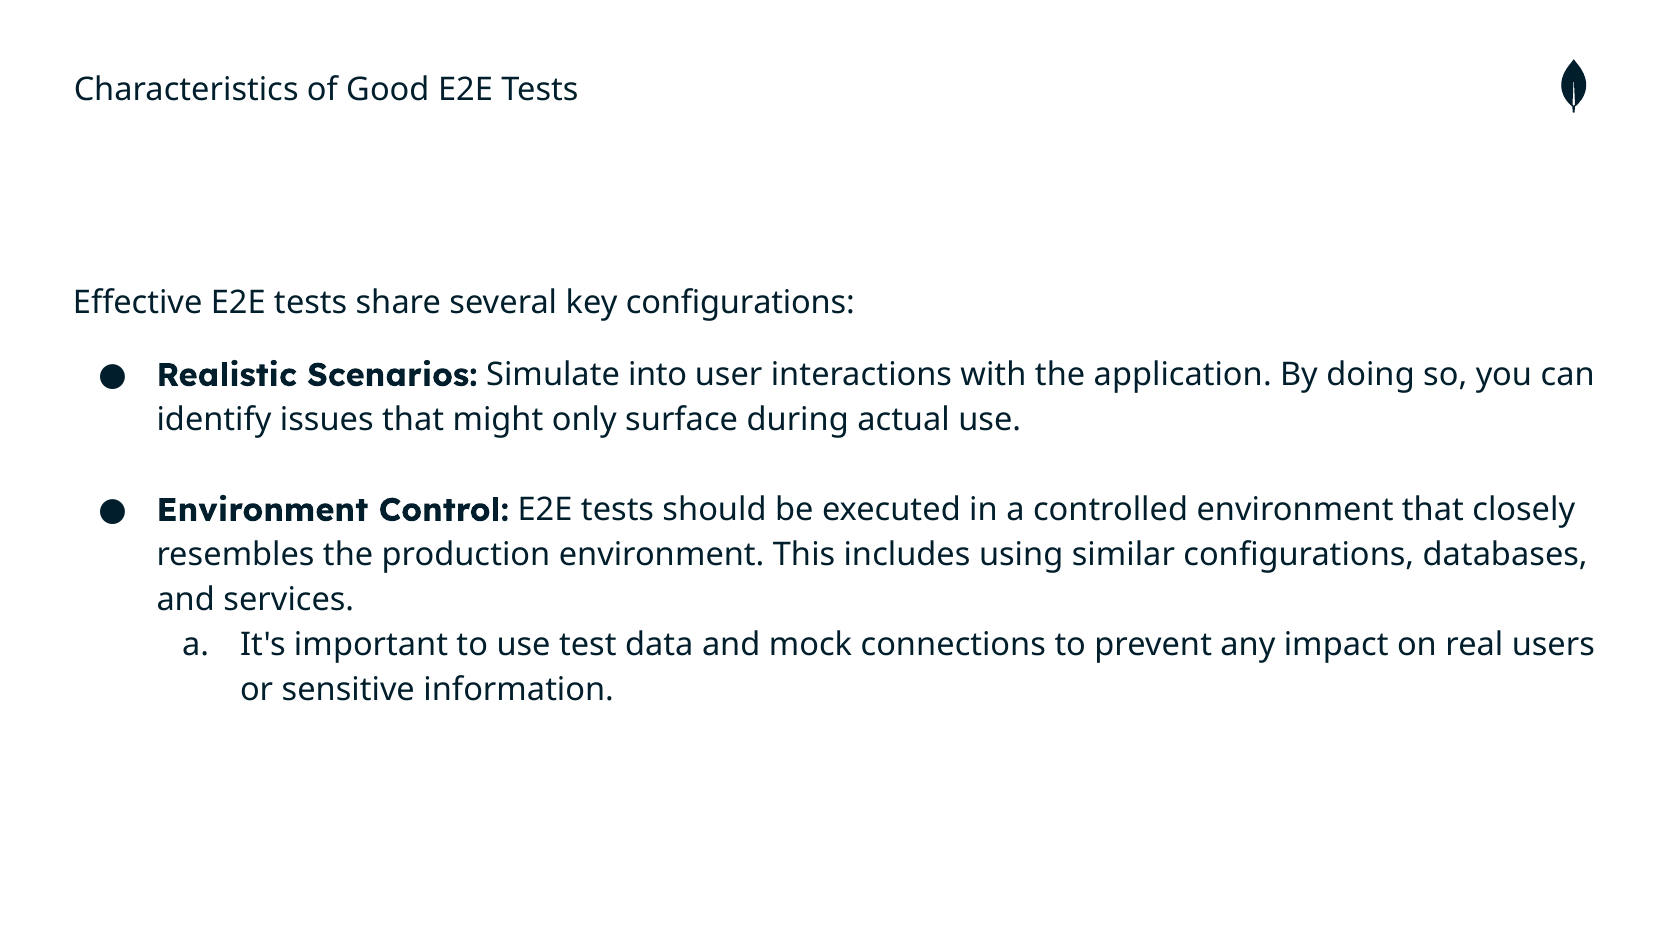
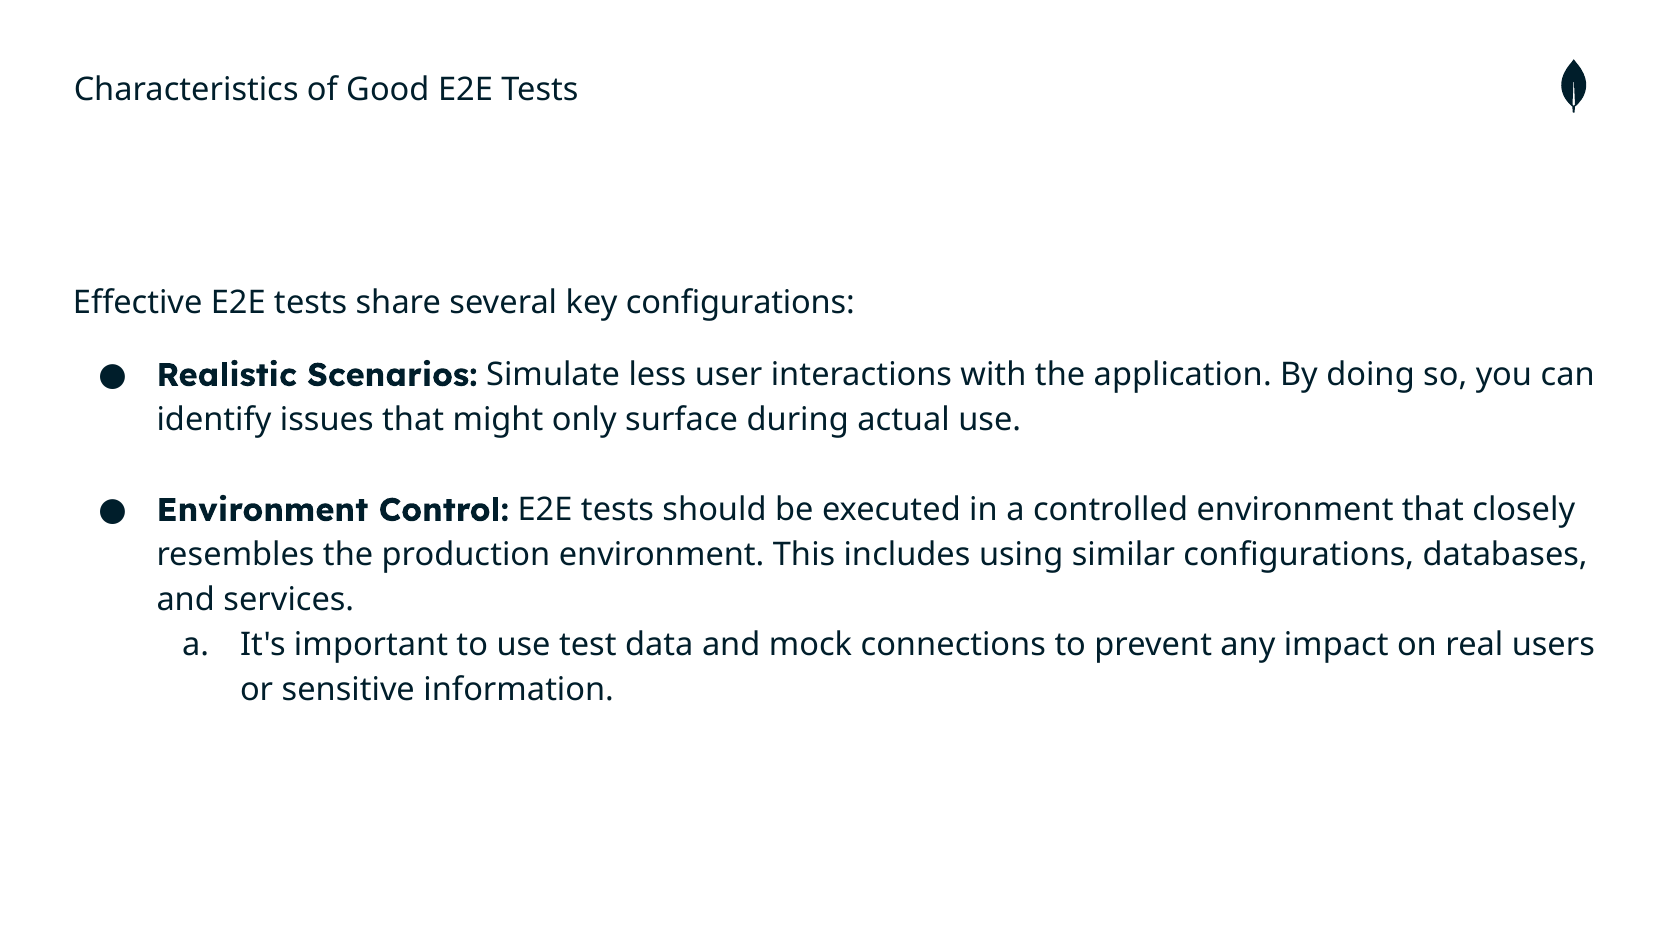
into: into -> less
